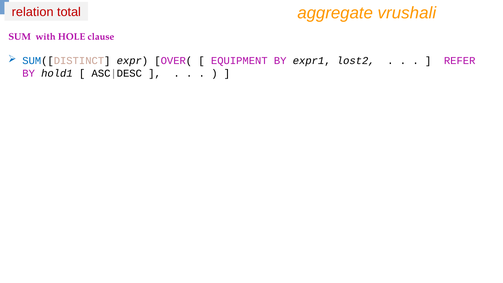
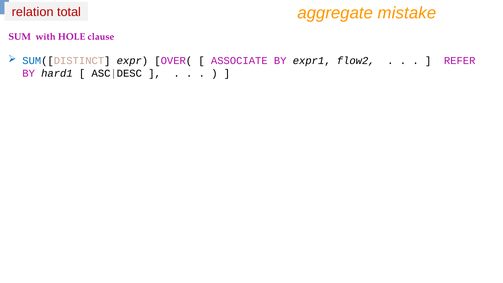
vrushali: vrushali -> mistake
EQUIPMENT: EQUIPMENT -> ASSOCIATE
lost2: lost2 -> flow2
hold1: hold1 -> hard1
